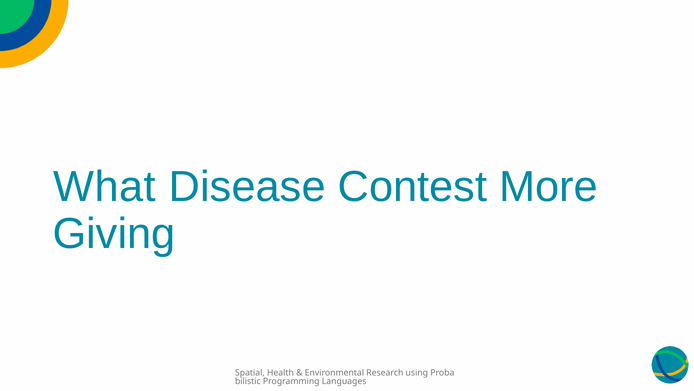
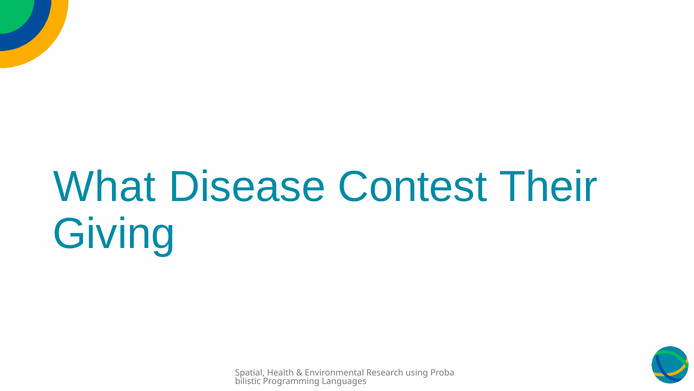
More: More -> Their
